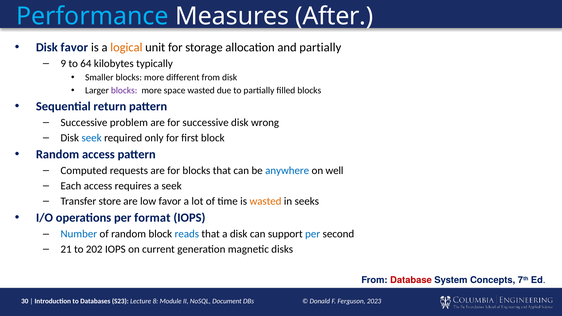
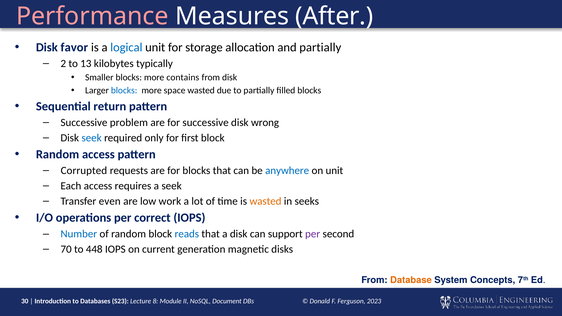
Performance colour: light blue -> pink
logical colour: orange -> blue
9: 9 -> 2
64: 64 -> 13
different: different -> contains
blocks at (124, 91) colour: purple -> blue
Computed: Computed -> Corrupted
on well: well -> unit
store: store -> even
low favor: favor -> work
format: format -> correct
per at (313, 234) colour: blue -> purple
21: 21 -> 70
202: 202 -> 448
Database colour: red -> orange
